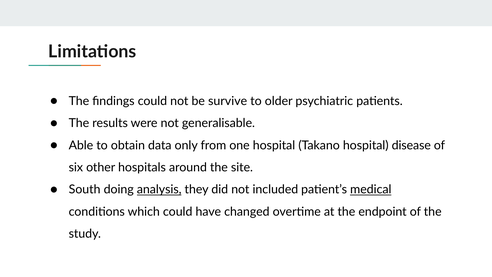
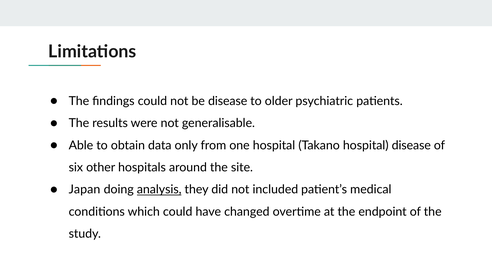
be survive: survive -> disease
South: South -> Japan
medical underline: present -> none
